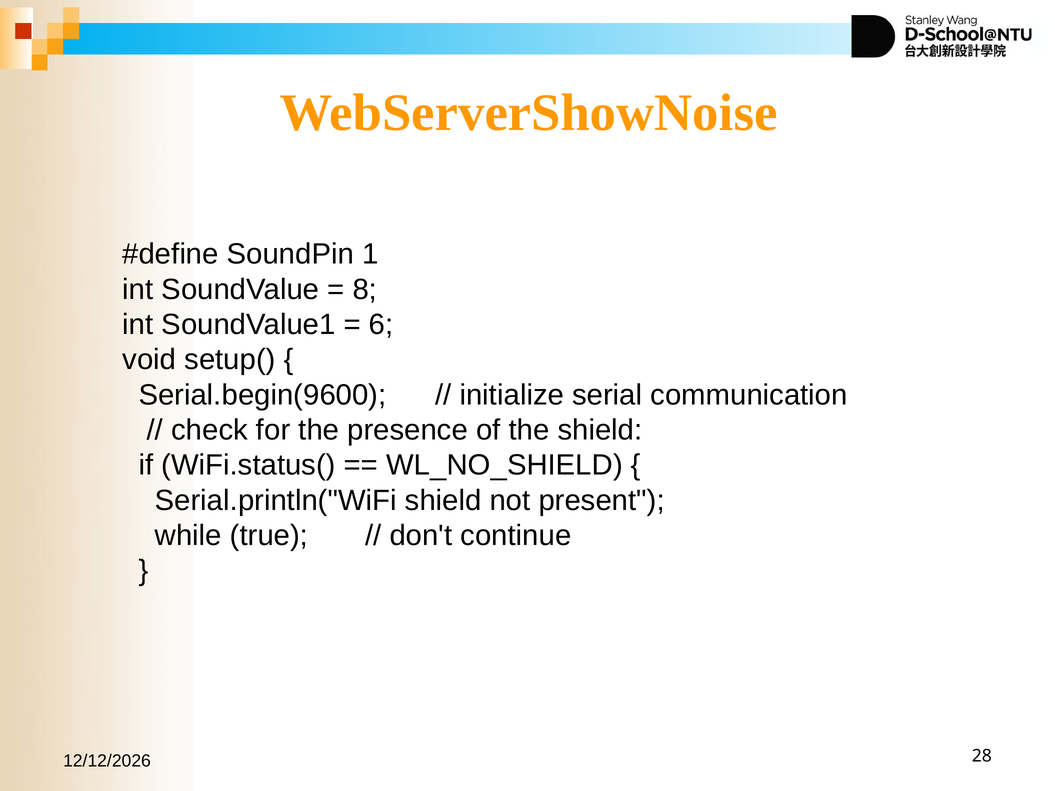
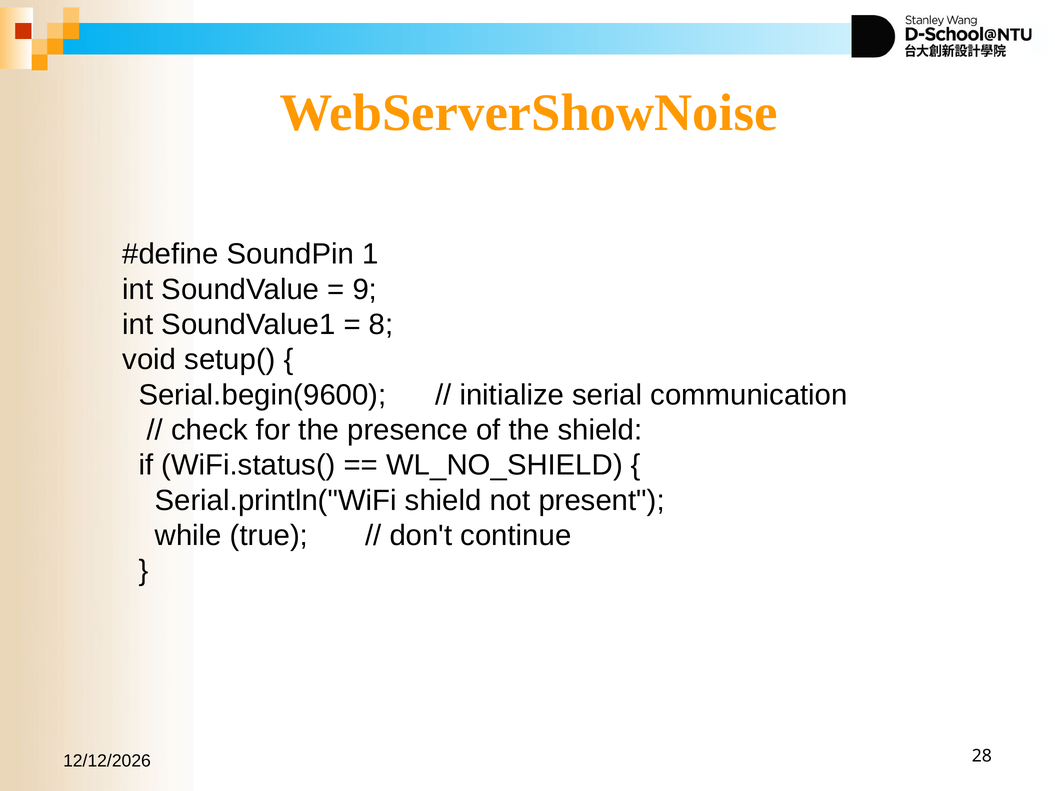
8: 8 -> 9
6: 6 -> 8
